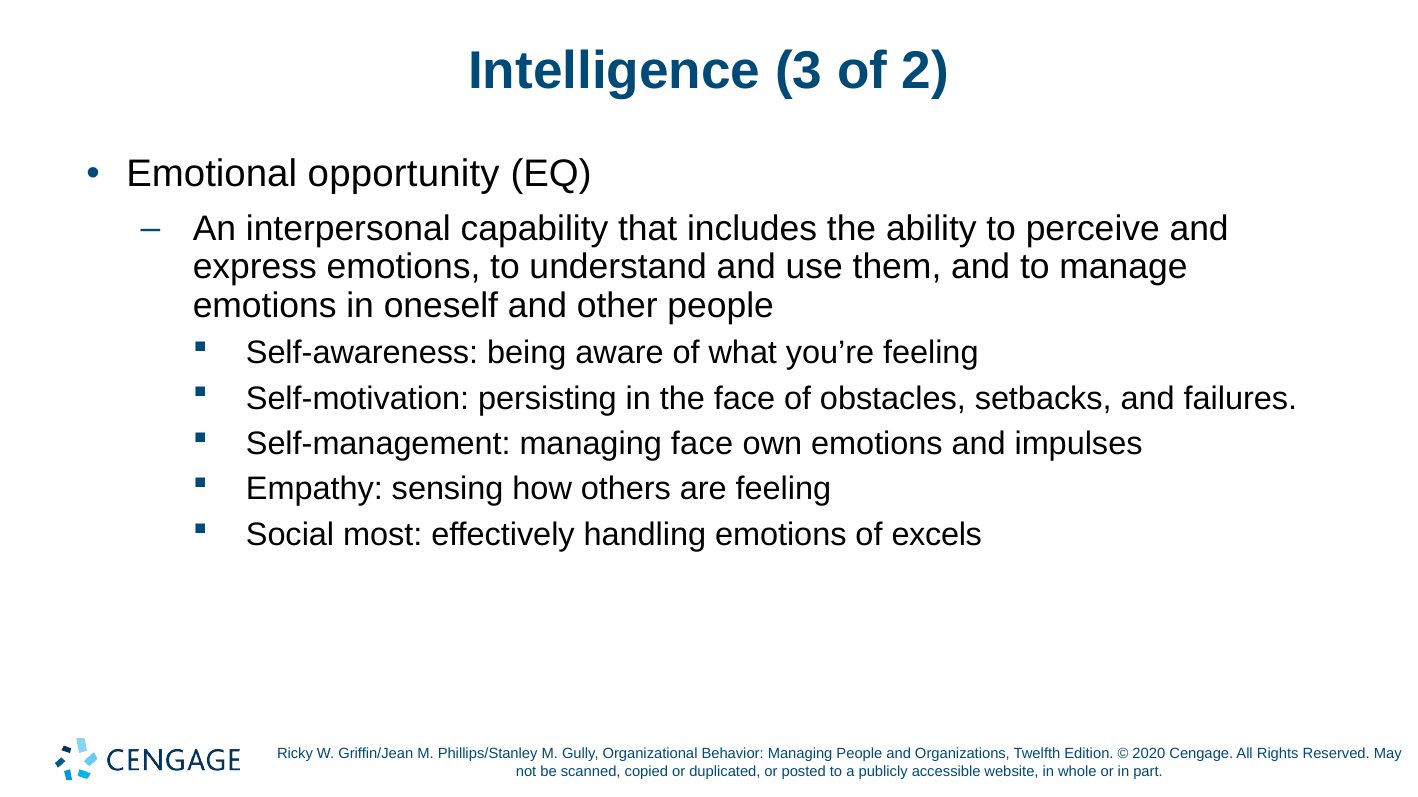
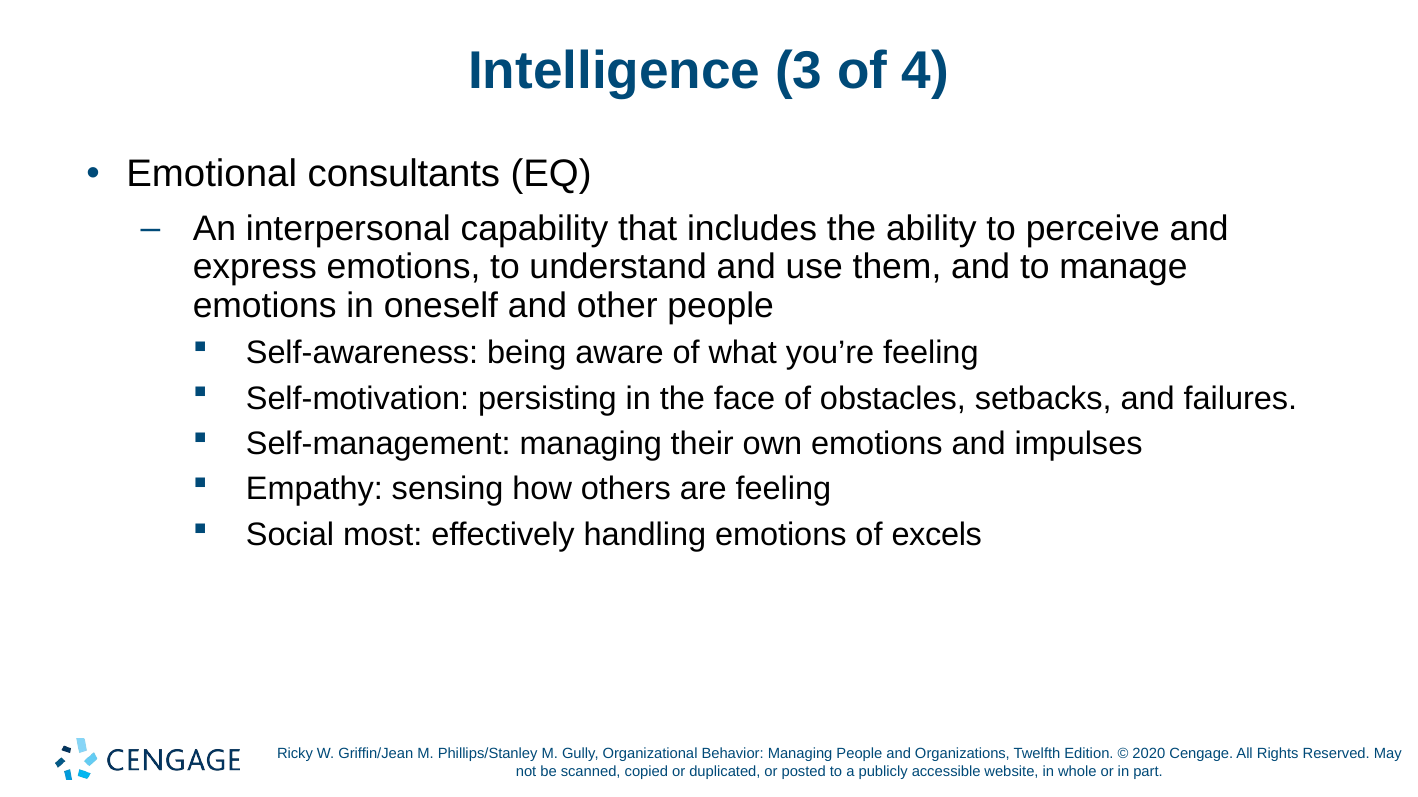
2: 2 -> 4
opportunity: opportunity -> consultants
managing face: face -> their
